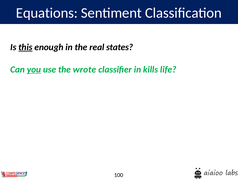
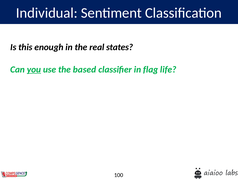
Equations: Equations -> Individual
this underline: present -> none
wrote: wrote -> based
kills: kills -> flag
